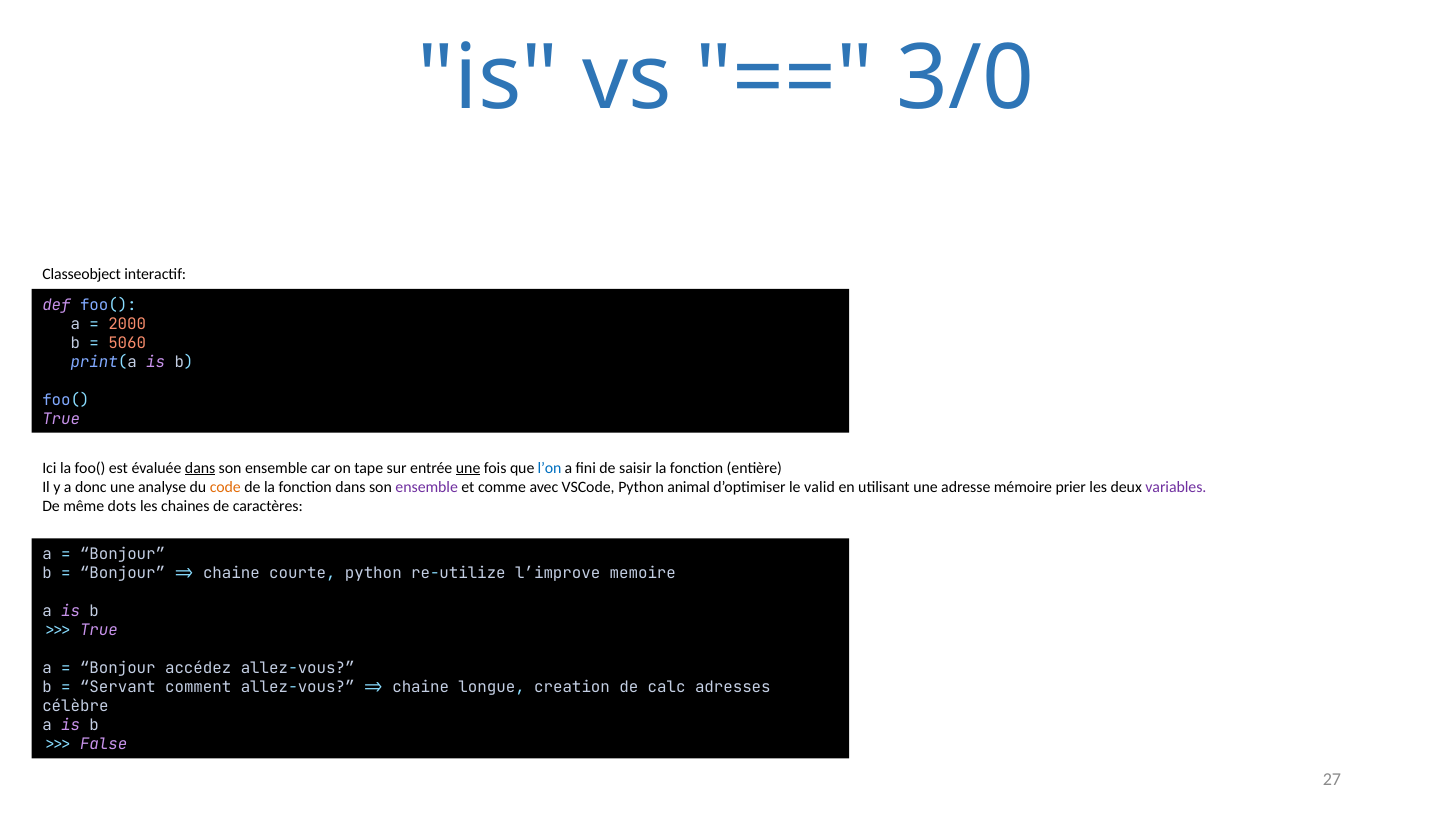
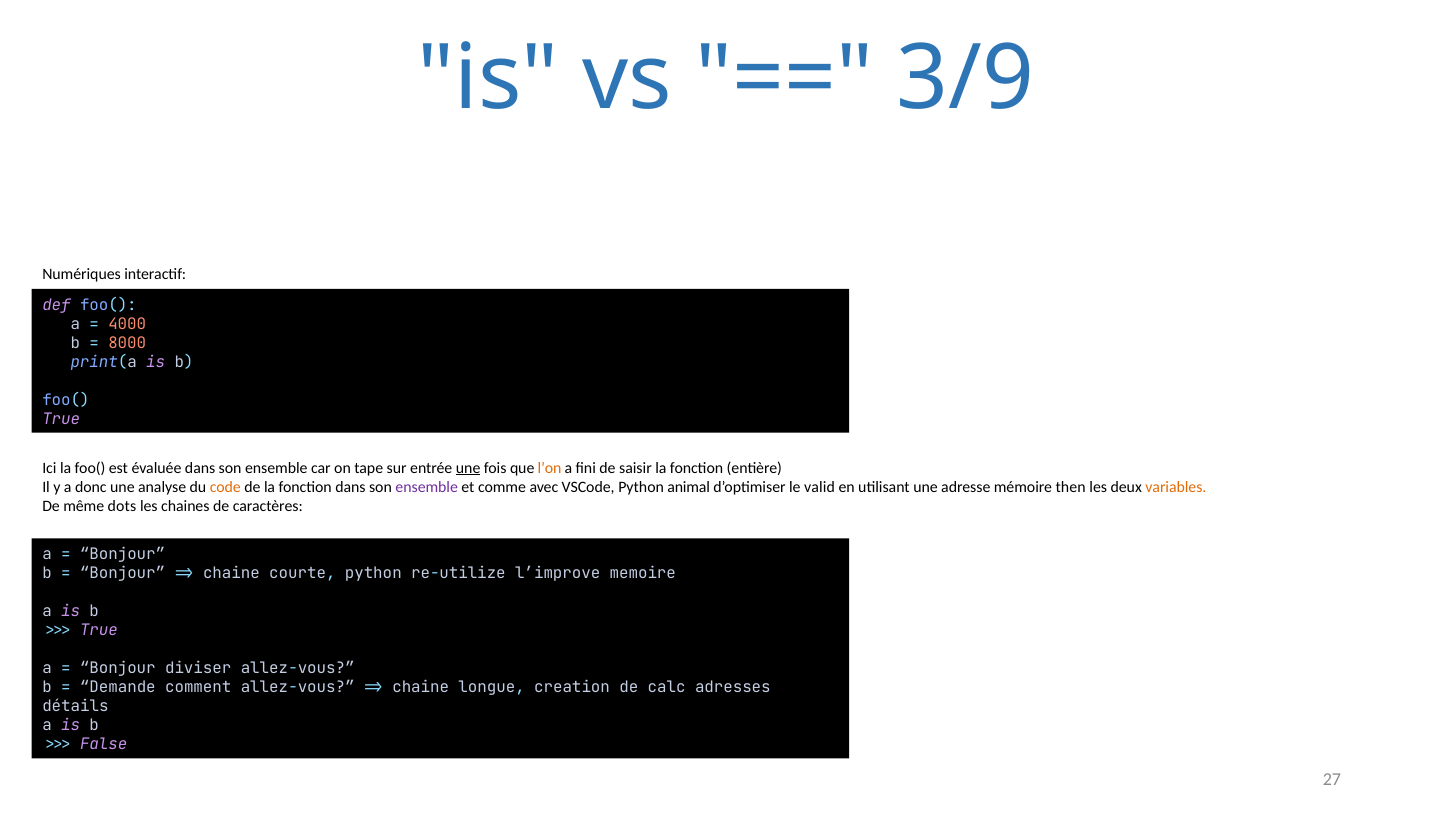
3/0: 3/0 -> 3/9
Classeobject: Classeobject -> Numériques
2000: 2000 -> 4000
5060: 5060 -> 8000
dans at (200, 468) underline: present -> none
l’on colour: blue -> orange
prier: prier -> then
variables colour: purple -> orange
accédez: accédez -> diviser
Servant: Servant -> Demande
célèbre: célèbre -> détails
